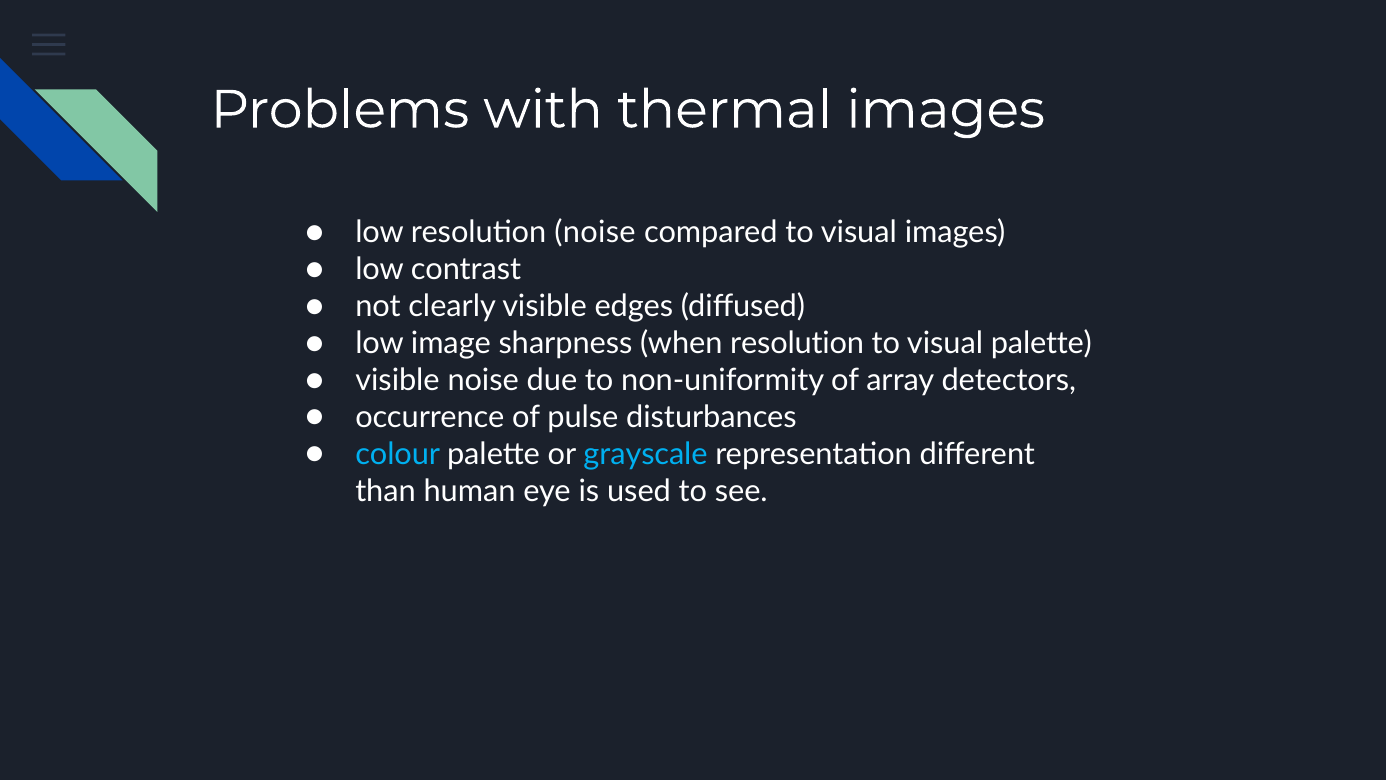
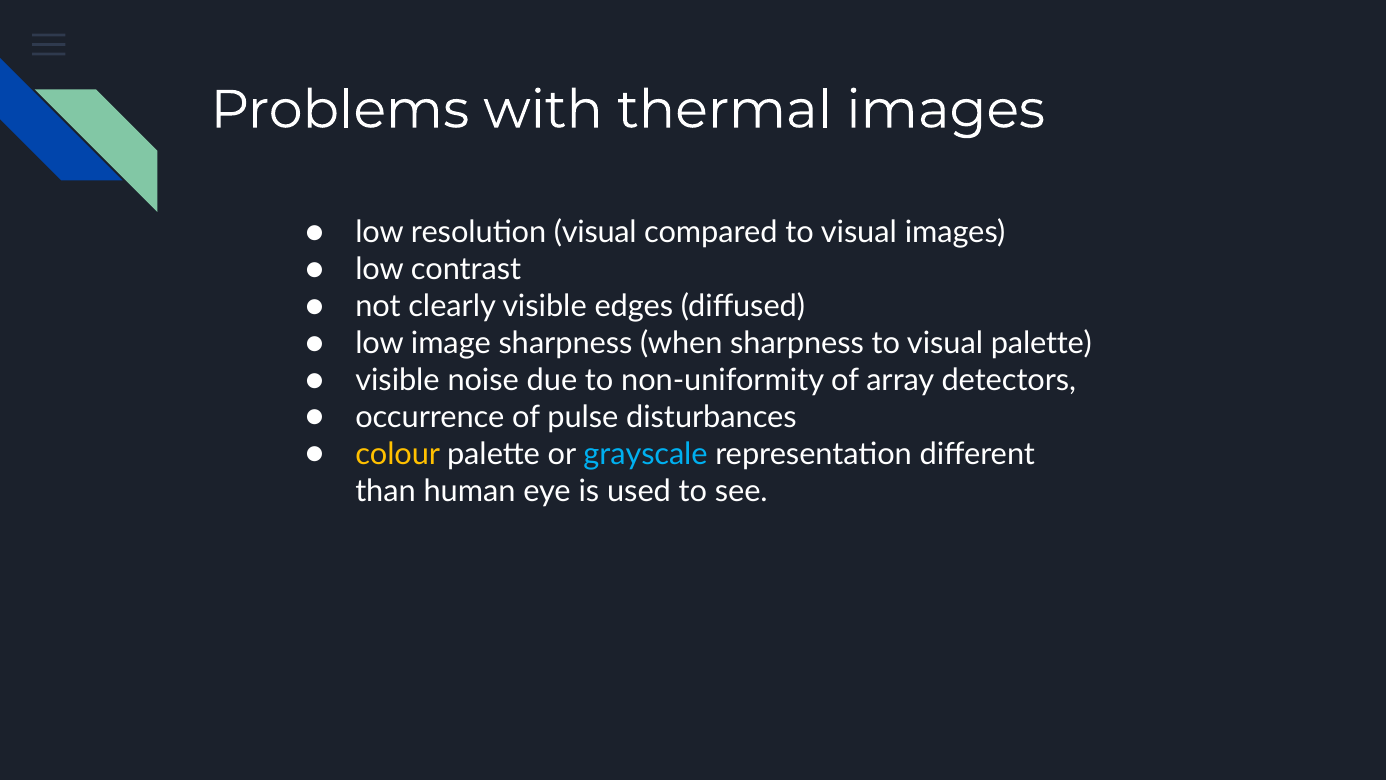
resolution noise: noise -> visual
when resolution: resolution -> sharpness
colour colour: light blue -> yellow
